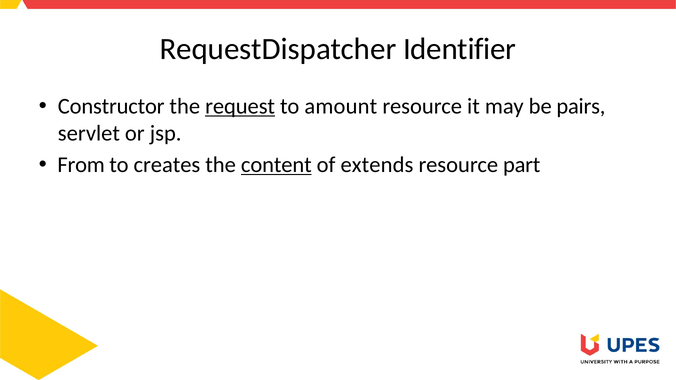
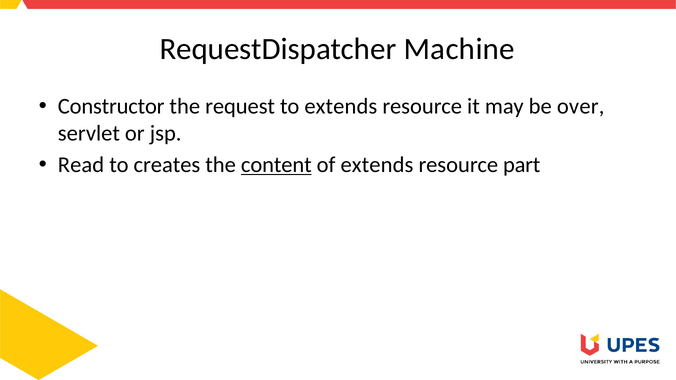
Identifier: Identifier -> Machine
request underline: present -> none
to amount: amount -> extends
pairs: pairs -> over
From: From -> Read
